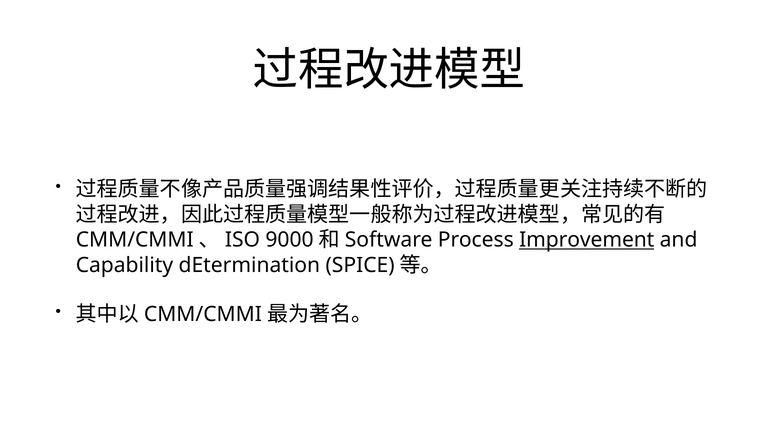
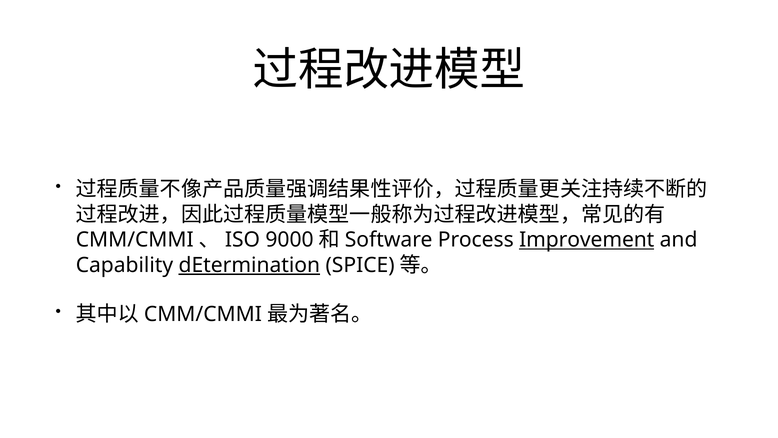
dEtermination underline: none -> present
